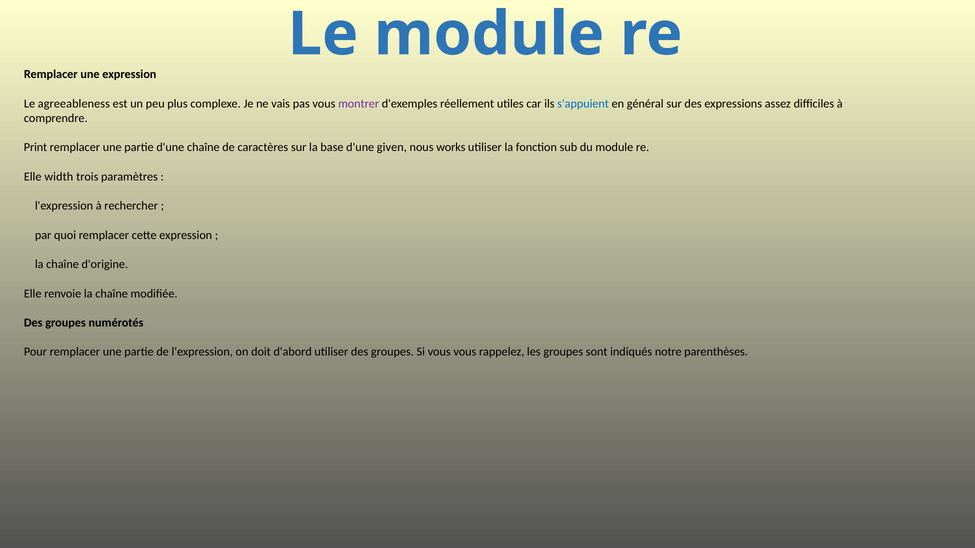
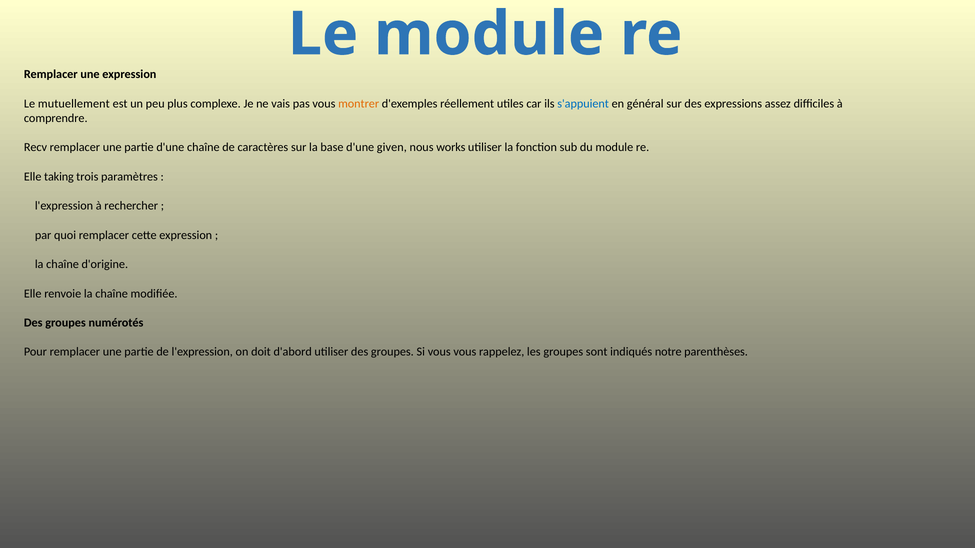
agreeableness: agreeableness -> mutuellement
montrer colour: purple -> orange
Print: Print -> Recv
width: width -> taking
